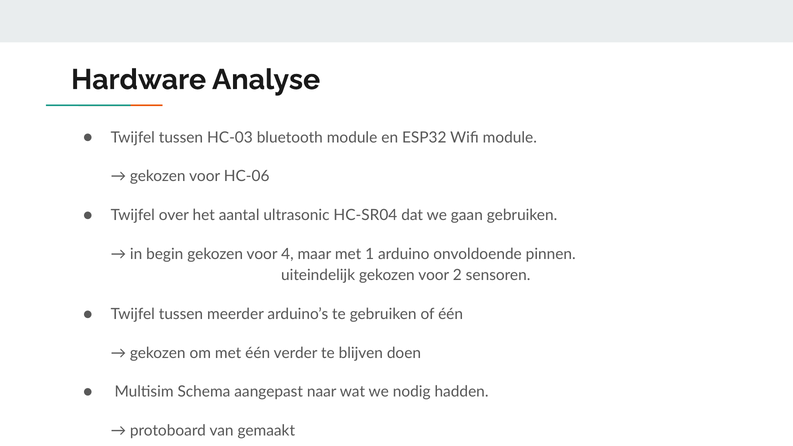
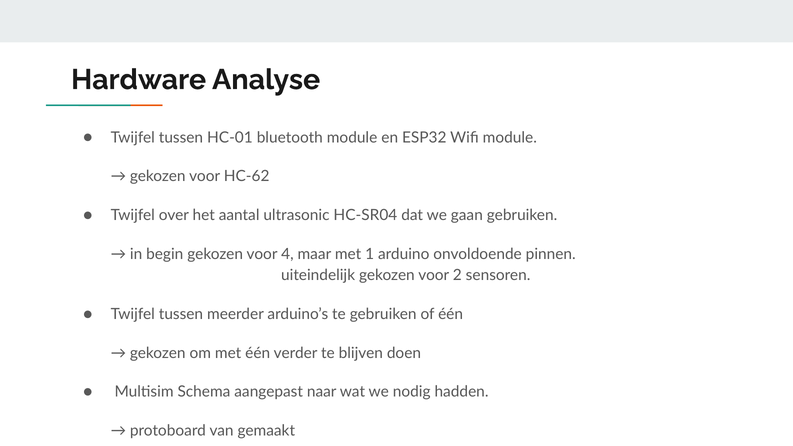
HC-03: HC-03 -> HC-01
HC-06: HC-06 -> HC-62
